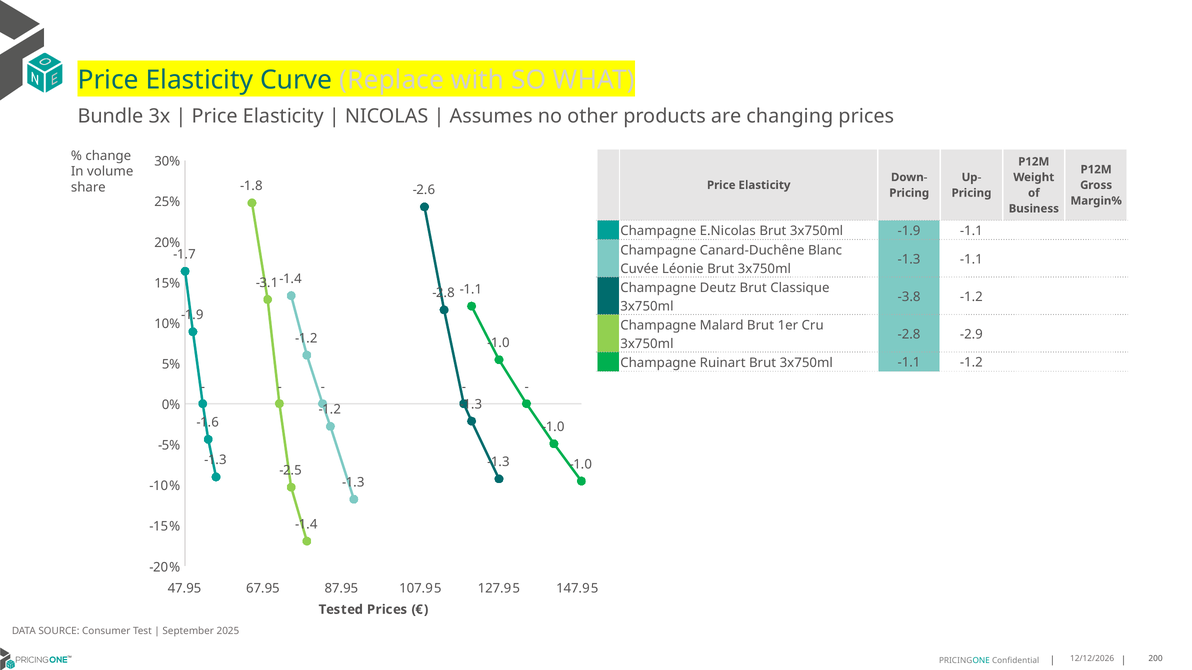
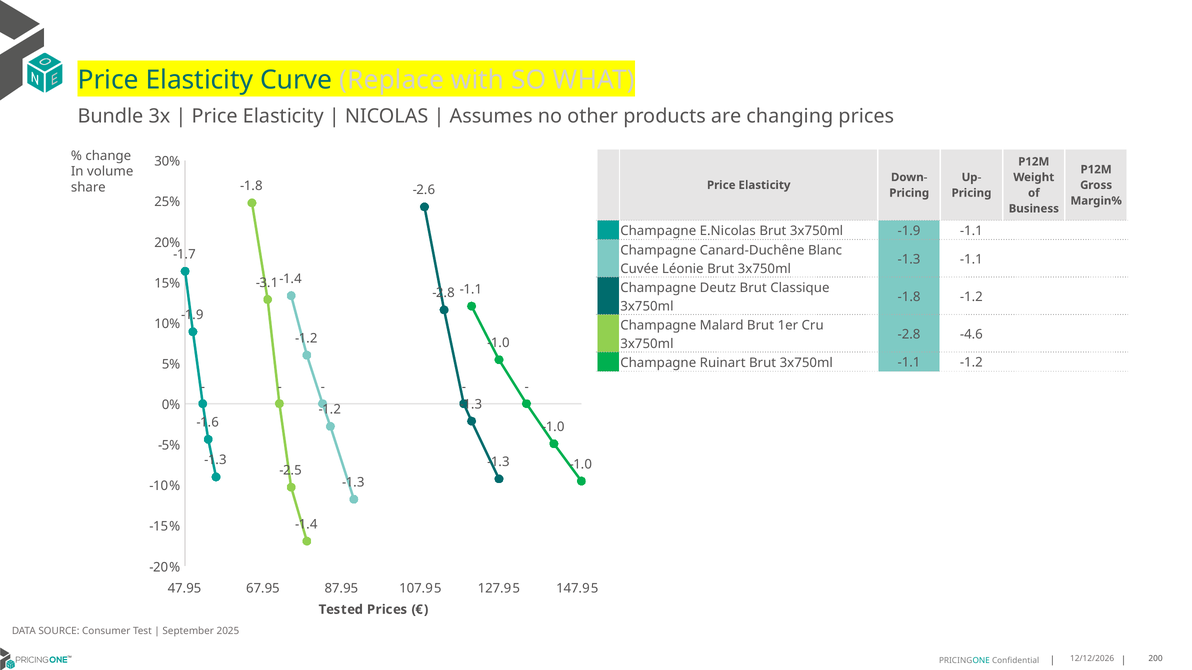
-3.8 at (909, 297): -3.8 -> -1.8
-2.9: -2.9 -> -4.6
